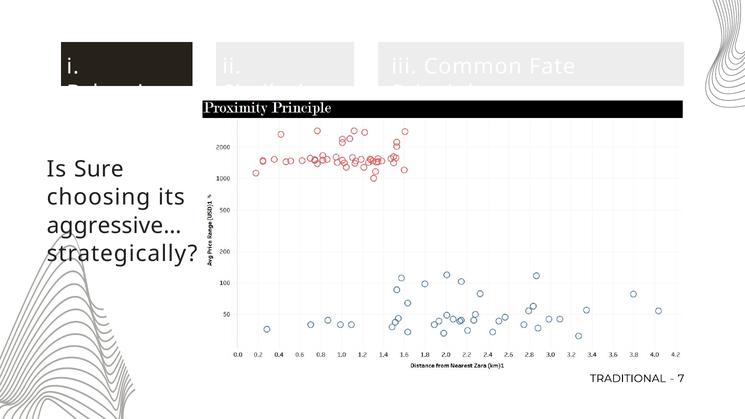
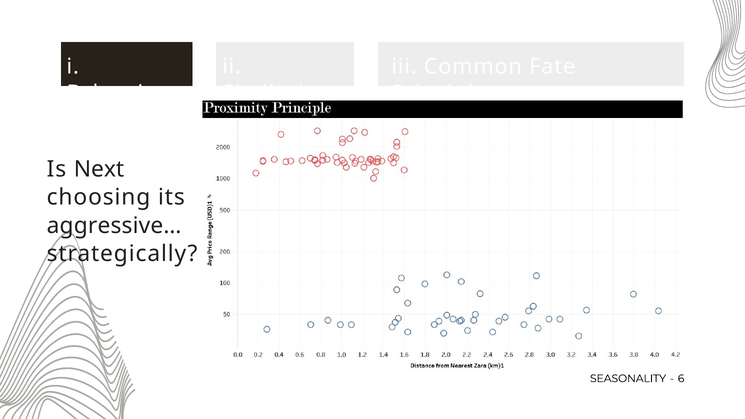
Sure: Sure -> Next
TRADITIONAL: TRADITIONAL -> SEASONALITY
7: 7 -> 6
